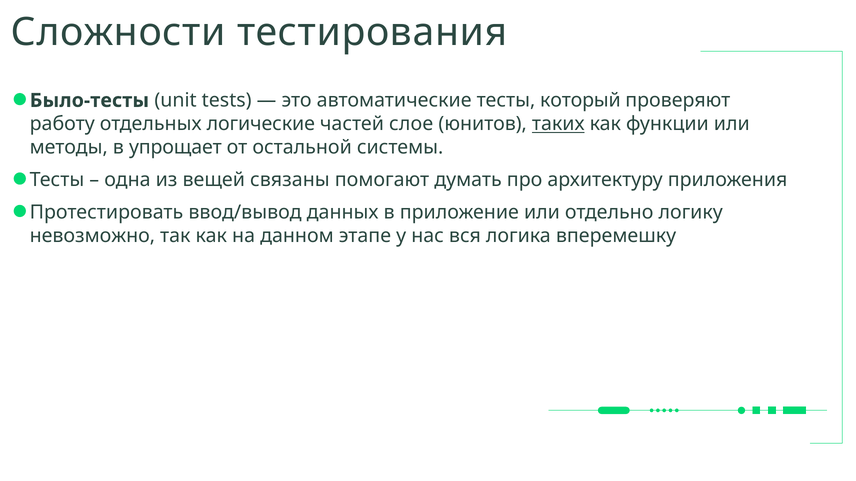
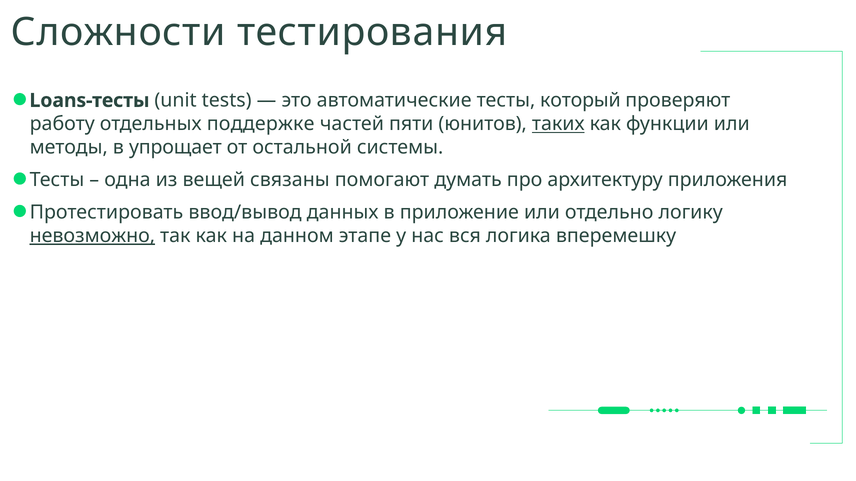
Было-тесты: Было-тесты -> Loans-тесты
логические: логические -> поддержке
слое: слое -> пяти
невозможно underline: none -> present
